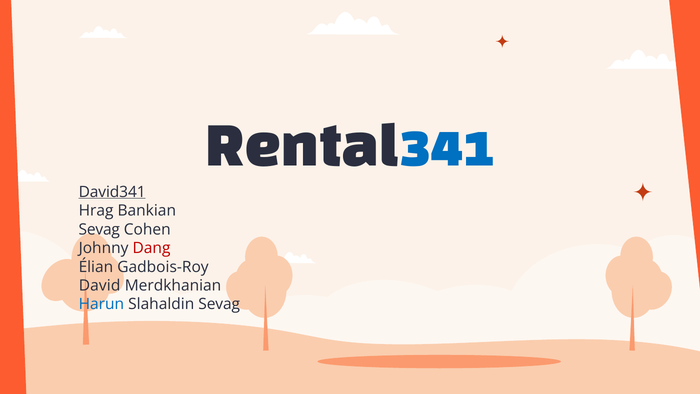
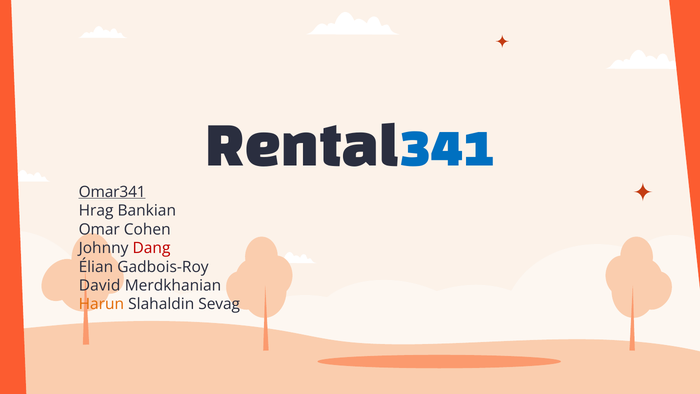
David341: David341 -> Omar341
Sevag at (99, 229): Sevag -> Omar
Harun colour: blue -> orange
